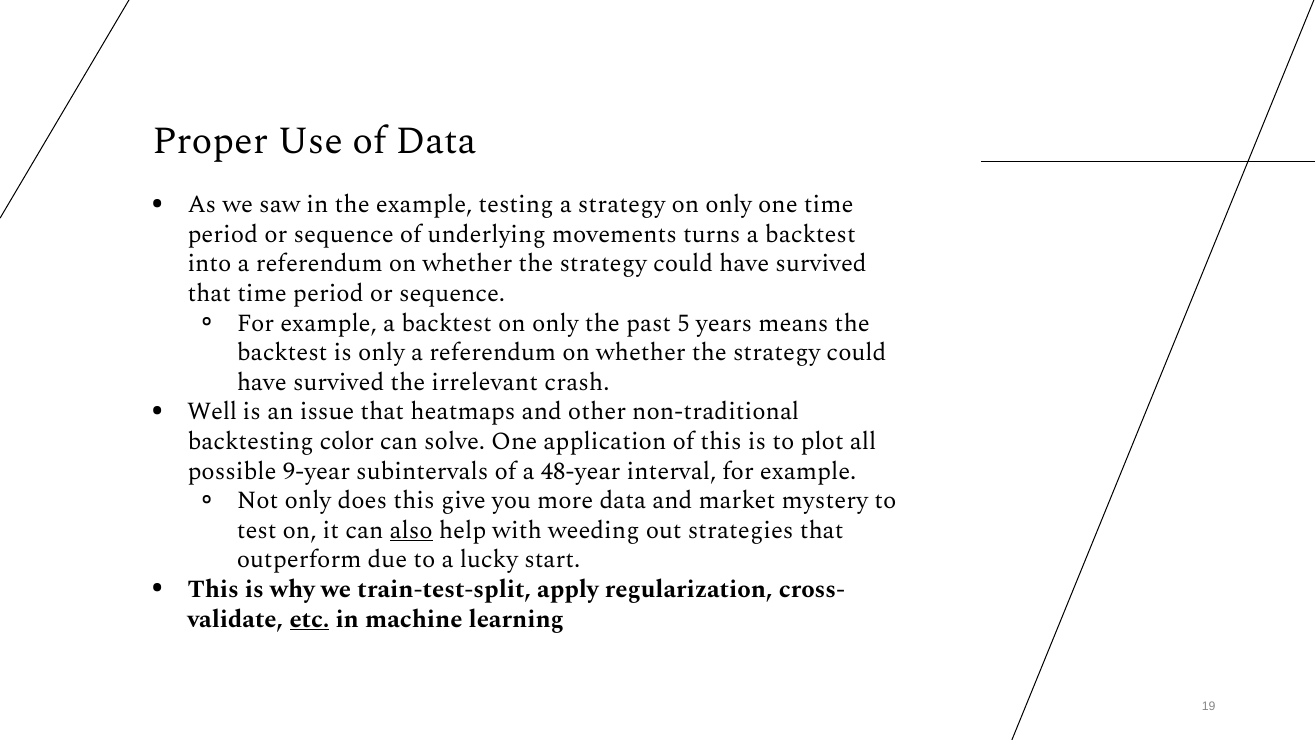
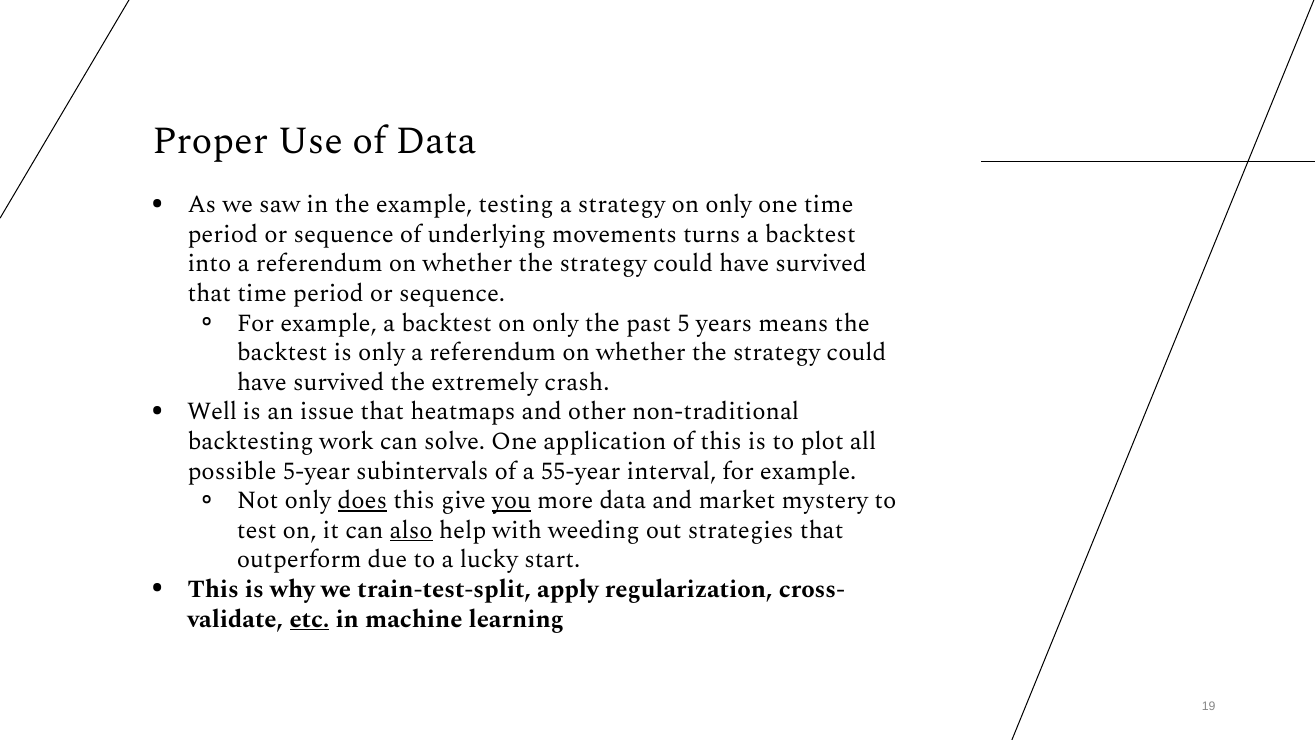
irrelevant: irrelevant -> extremely
color: color -> work
9-year: 9-year -> 5-year
48-year: 48-year -> 55-year
does underline: none -> present
you underline: none -> present
